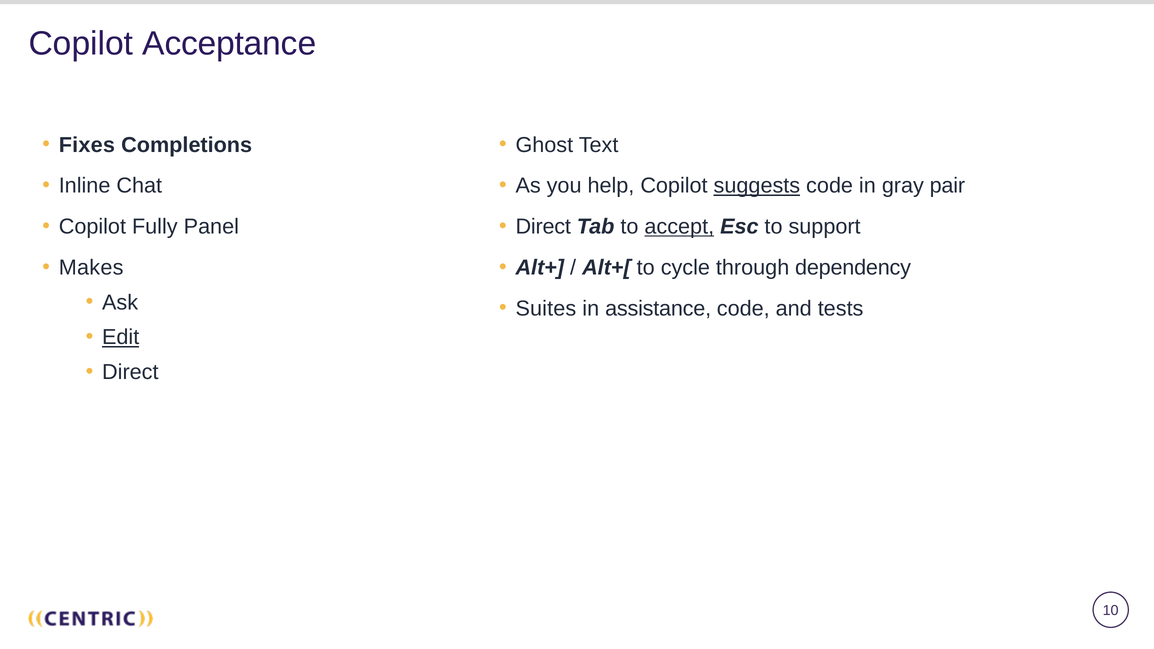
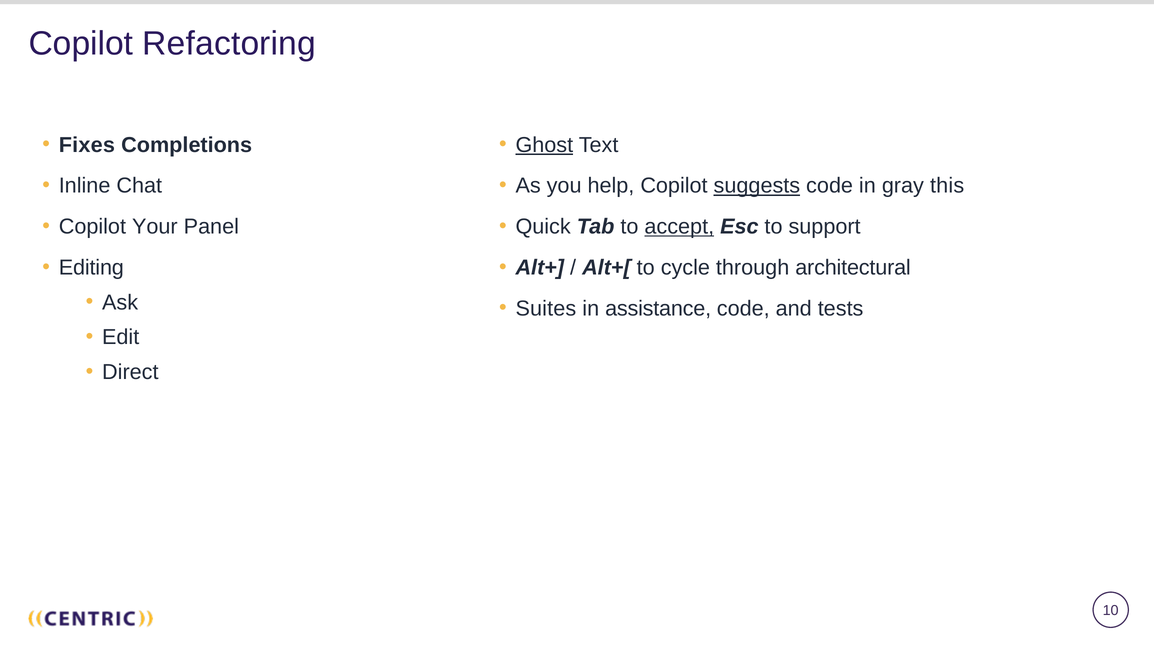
Acceptance: Acceptance -> Refactoring
Ghost underline: none -> present
pair: pair -> this
Fully: Fully -> Your
Direct at (543, 227): Direct -> Quick
Makes: Makes -> Editing
dependency: dependency -> architectural
Edit underline: present -> none
